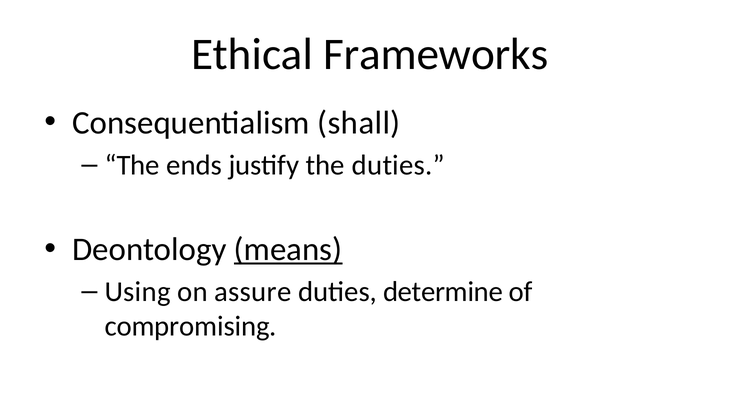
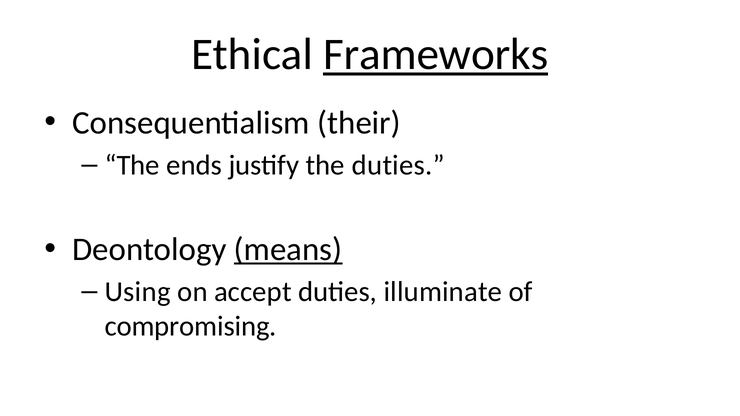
Frameworks underline: none -> present
shall: shall -> their
assure: assure -> accept
determine: determine -> illuminate
